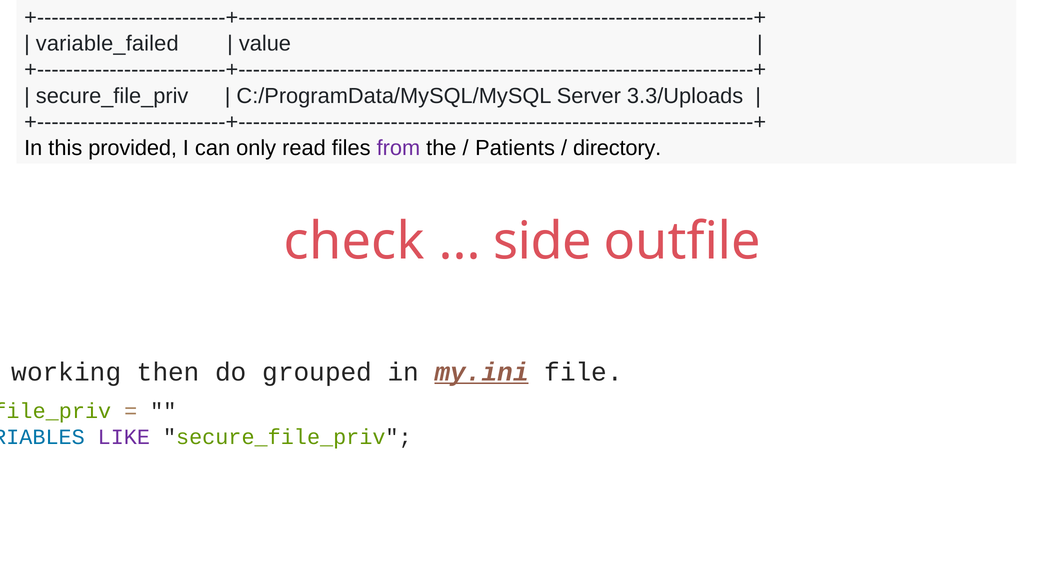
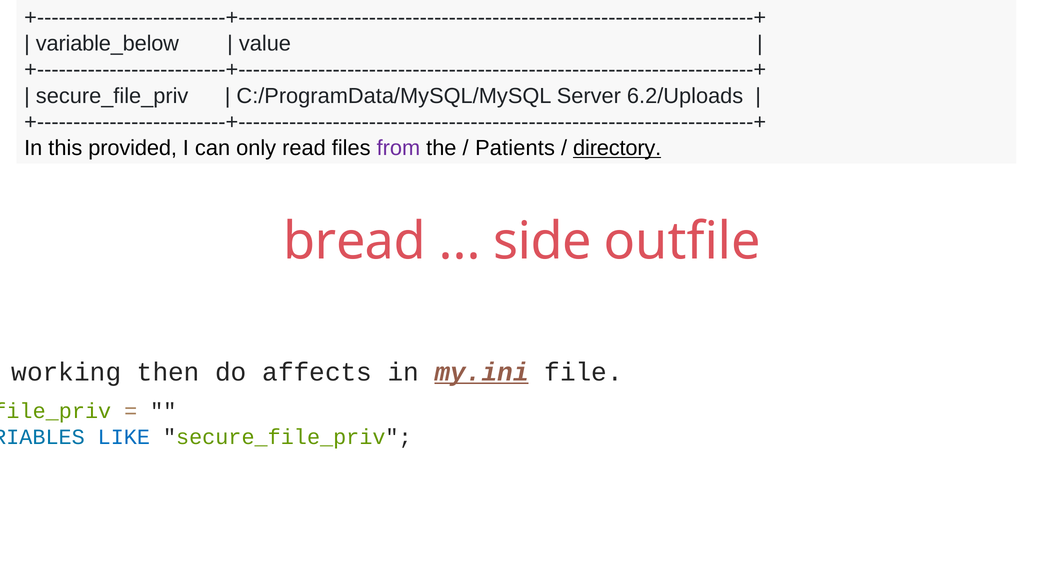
variable_failed: variable_failed -> variable_below
3.3/Uploads: 3.3/Uploads -> 6.2/Uploads
directory underline: none -> present
check: check -> bread
grouped: grouped -> affects
LIKE colour: purple -> blue
